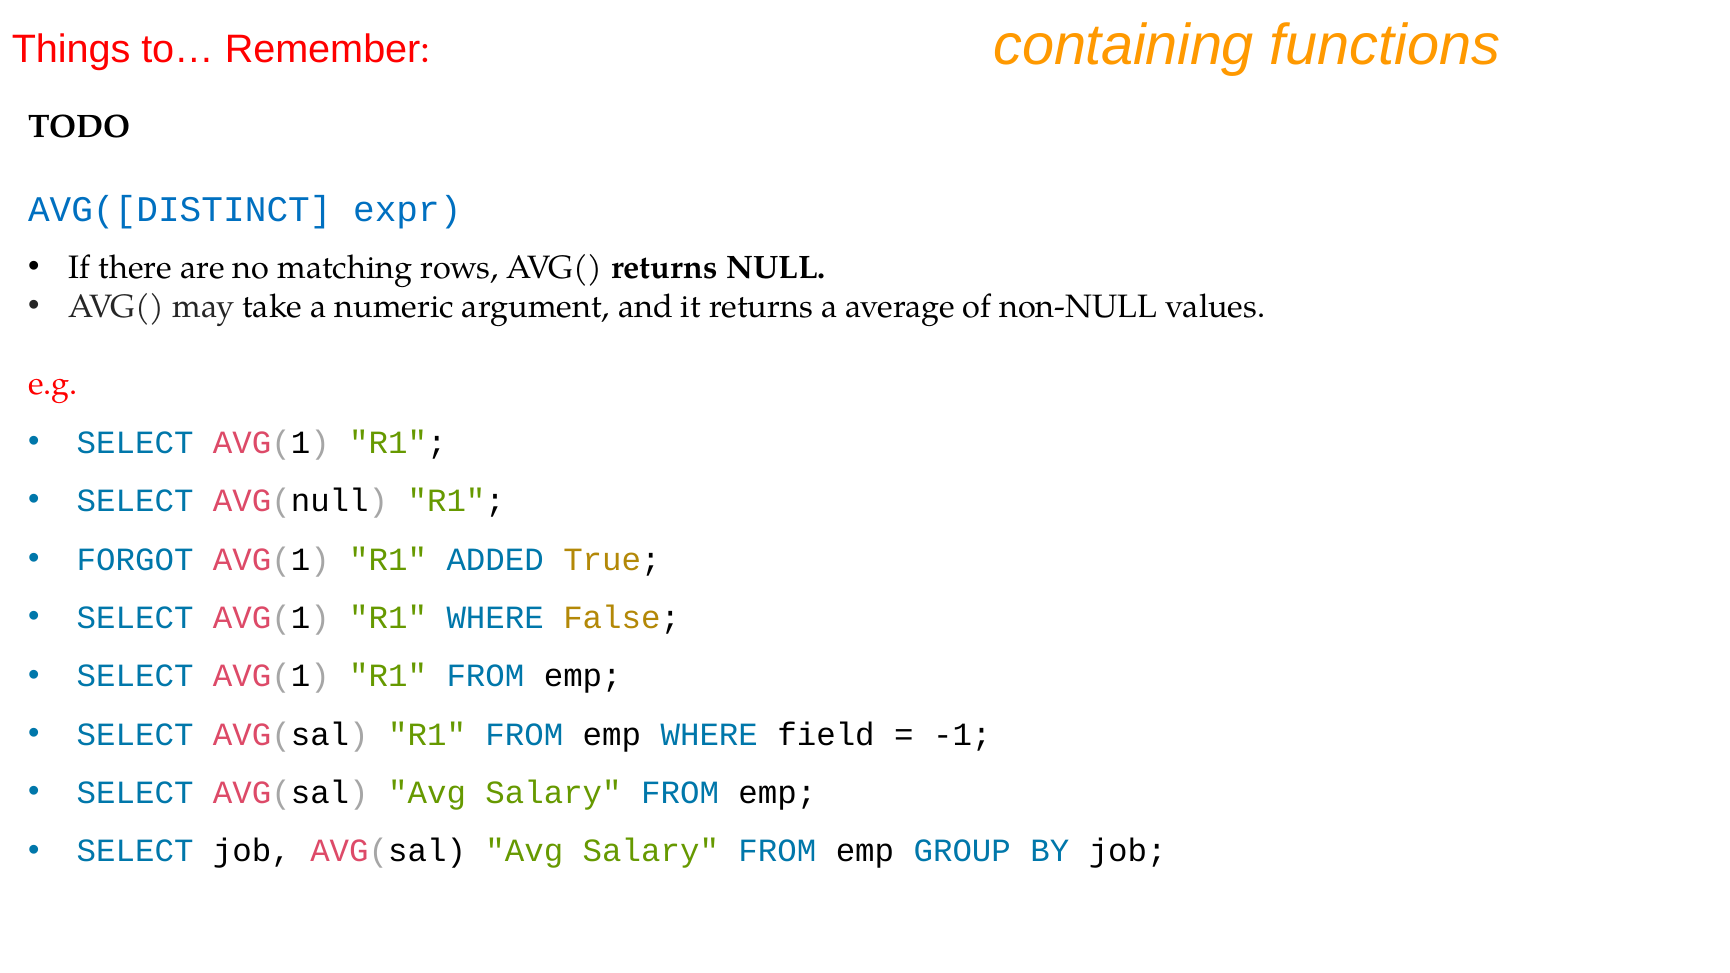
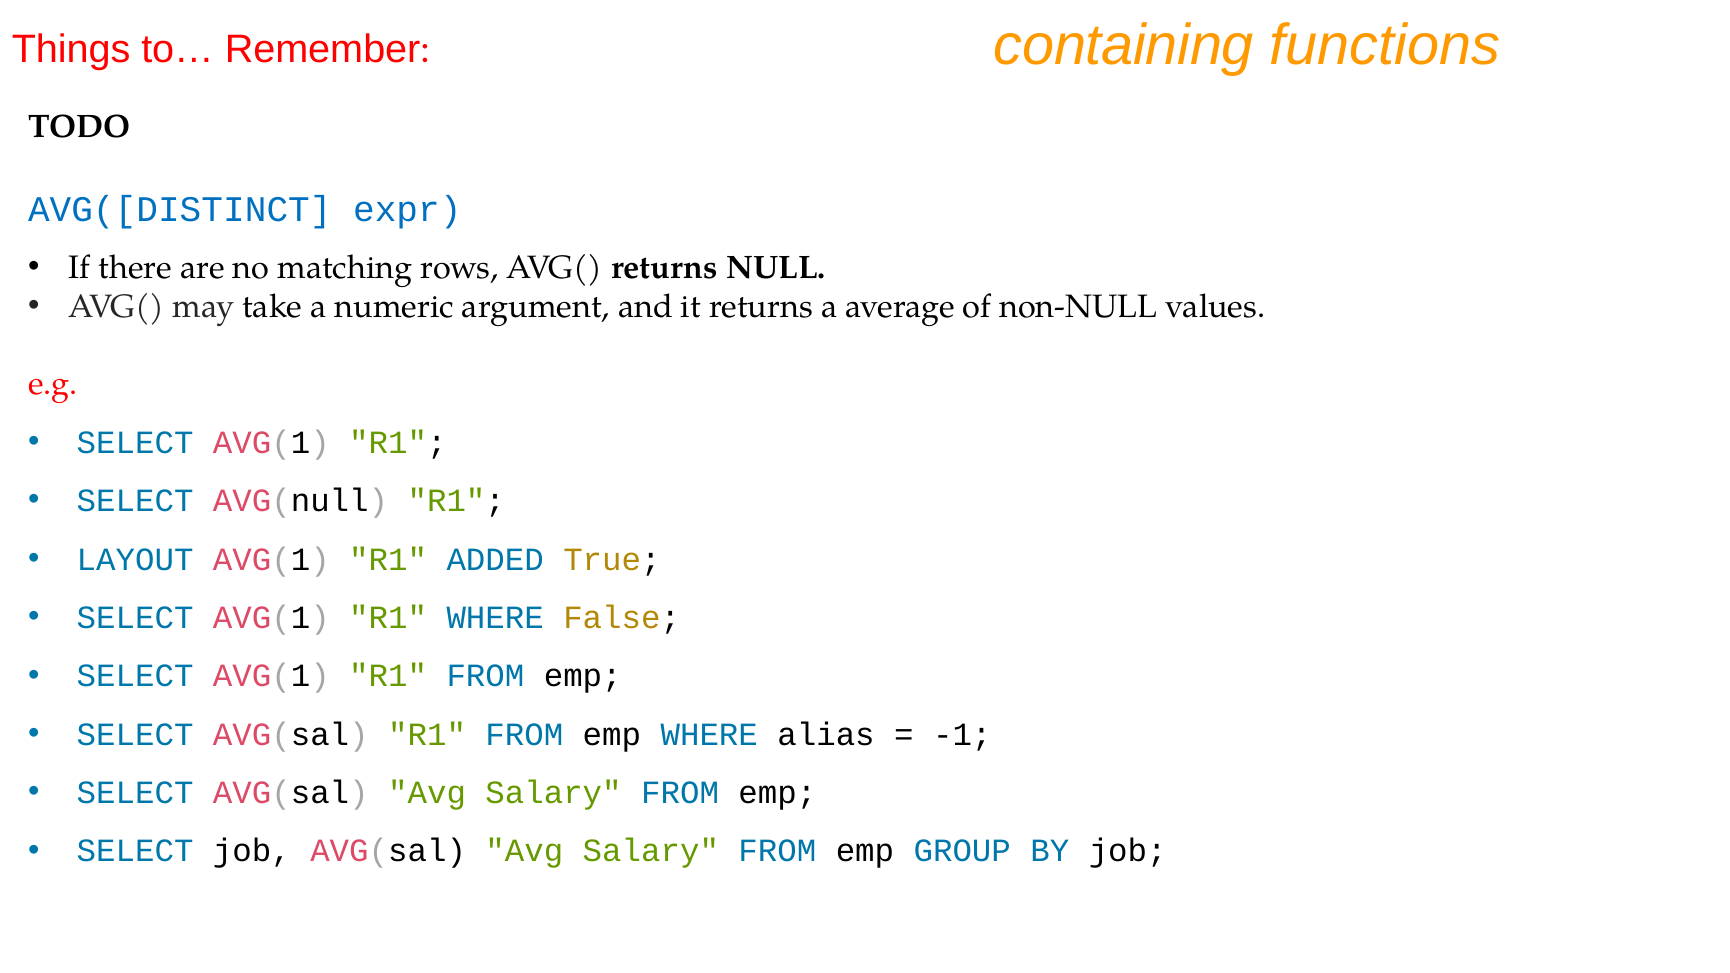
FORGOT: FORGOT -> LAYOUT
field: field -> alias
